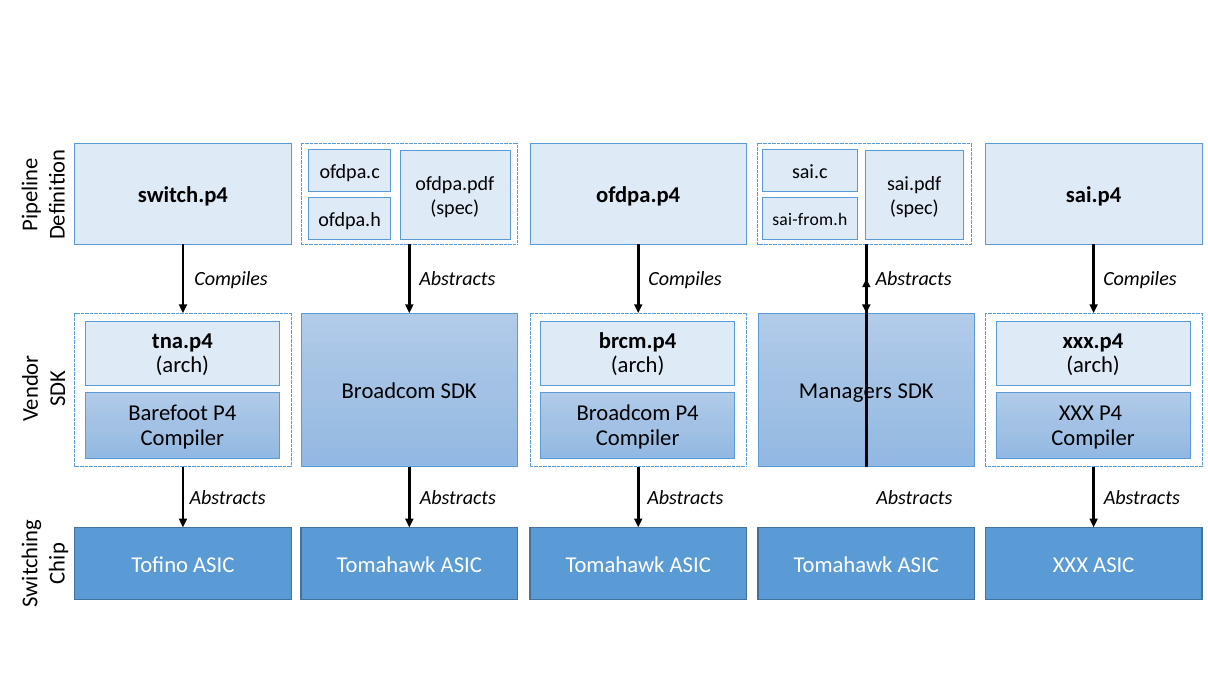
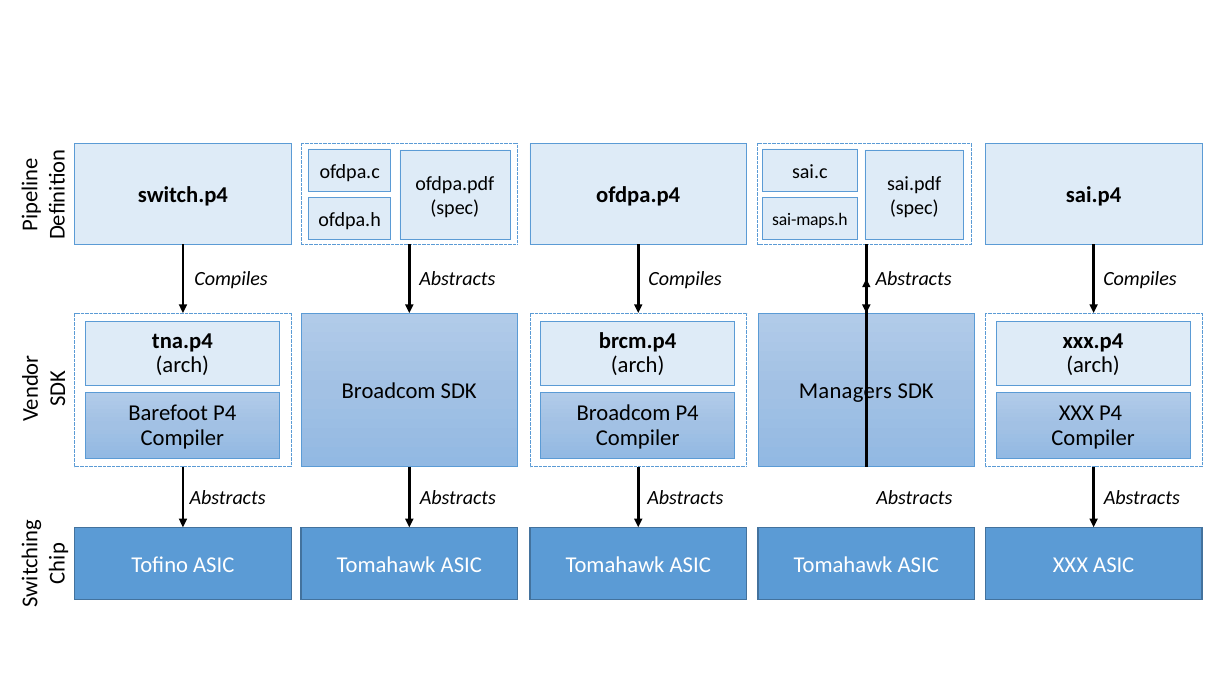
sai-from.h: sai-from.h -> sai-maps.h
